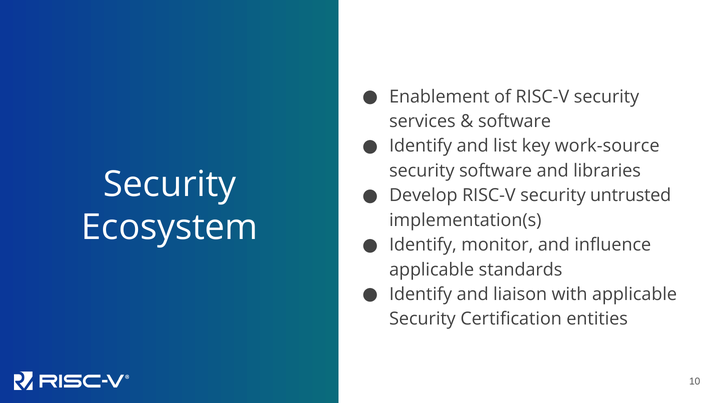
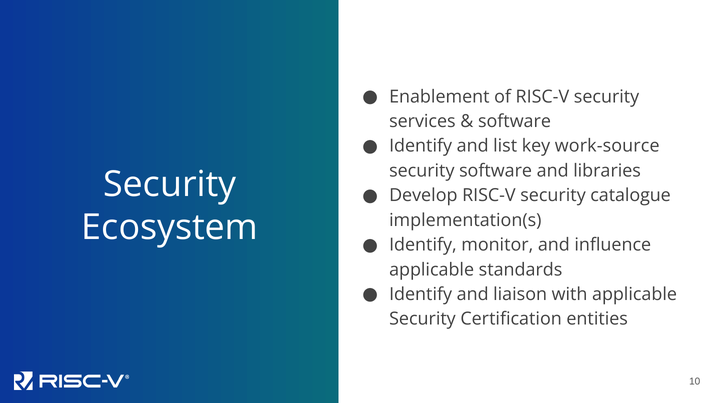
untrusted: untrusted -> catalogue
